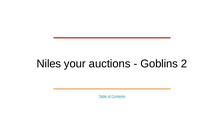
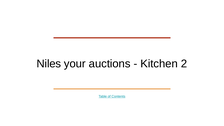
Goblins: Goblins -> Kitchen
